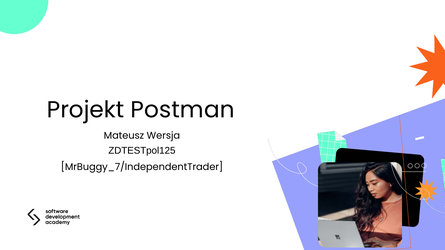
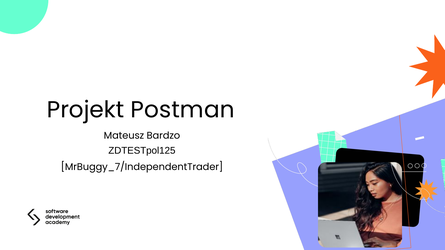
Wersja: Wersja -> Bardzo
